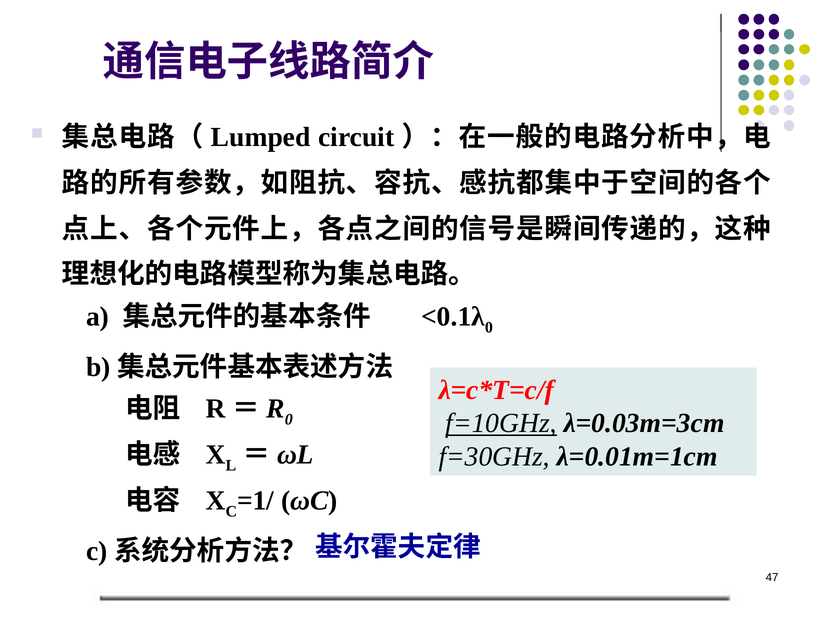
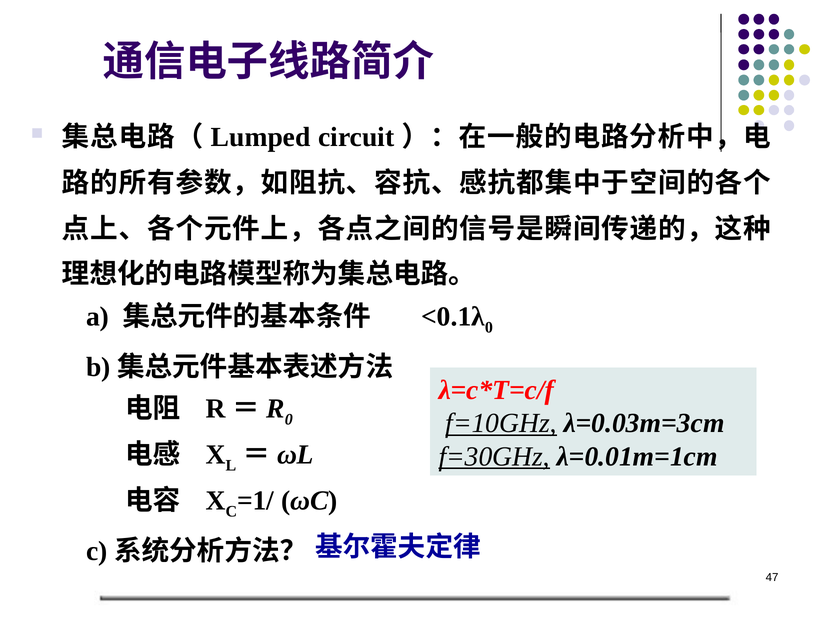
f=30GHz underline: none -> present
